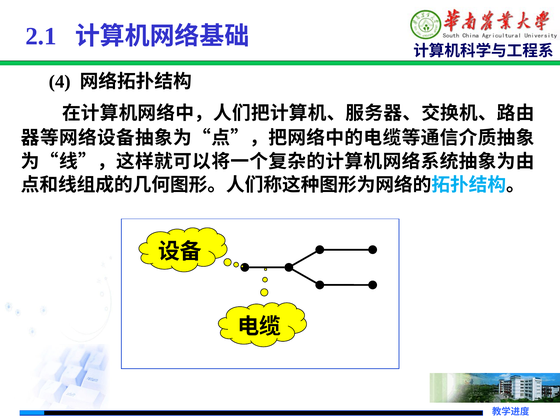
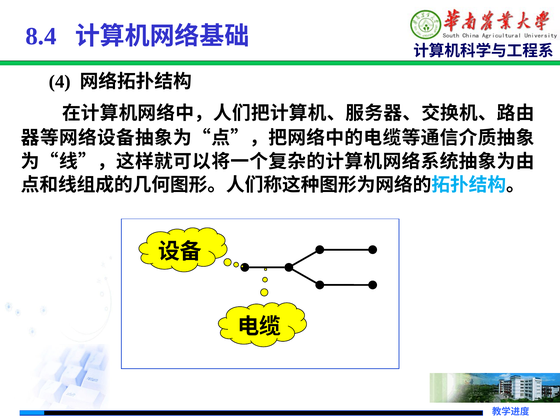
2.1: 2.1 -> 8.4
